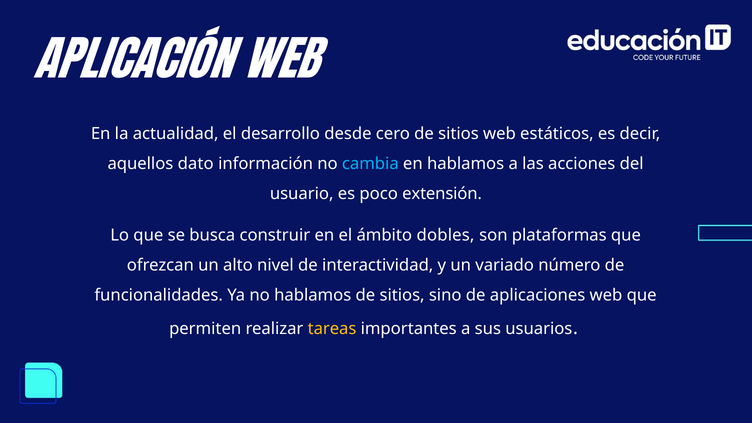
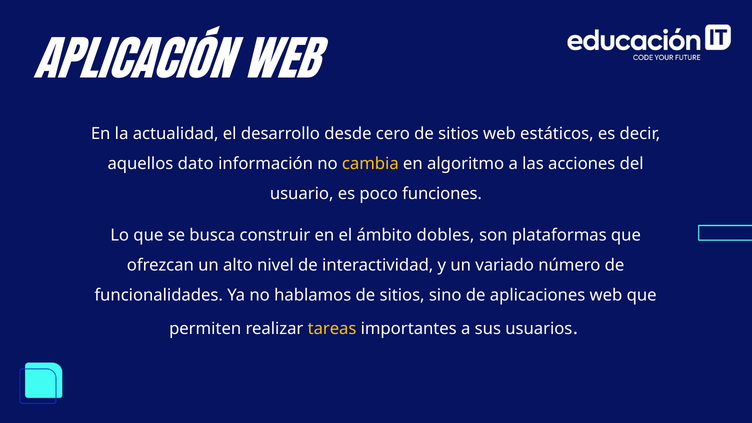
cambia colour: light blue -> yellow
en hablamos: hablamos -> algoritmo
extensión: extensión -> funciones
